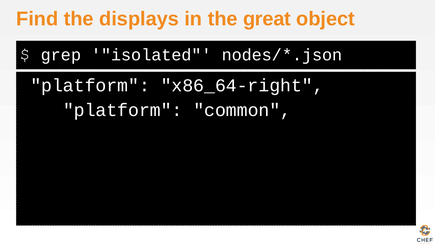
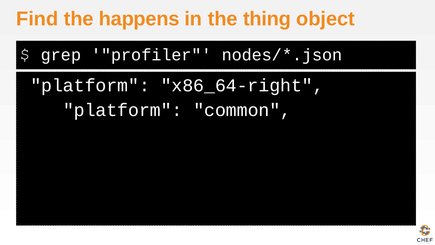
displays: displays -> happens
great: great -> thing
isolated: isolated -> profiler
